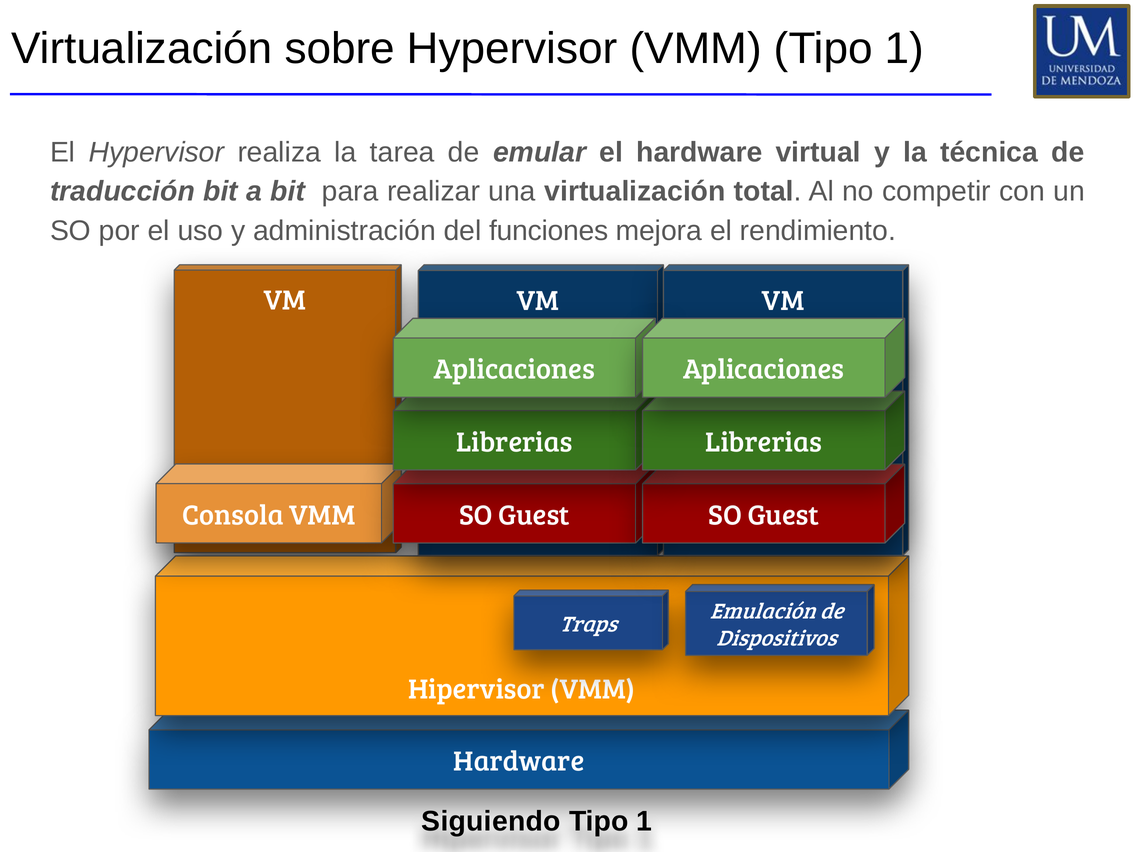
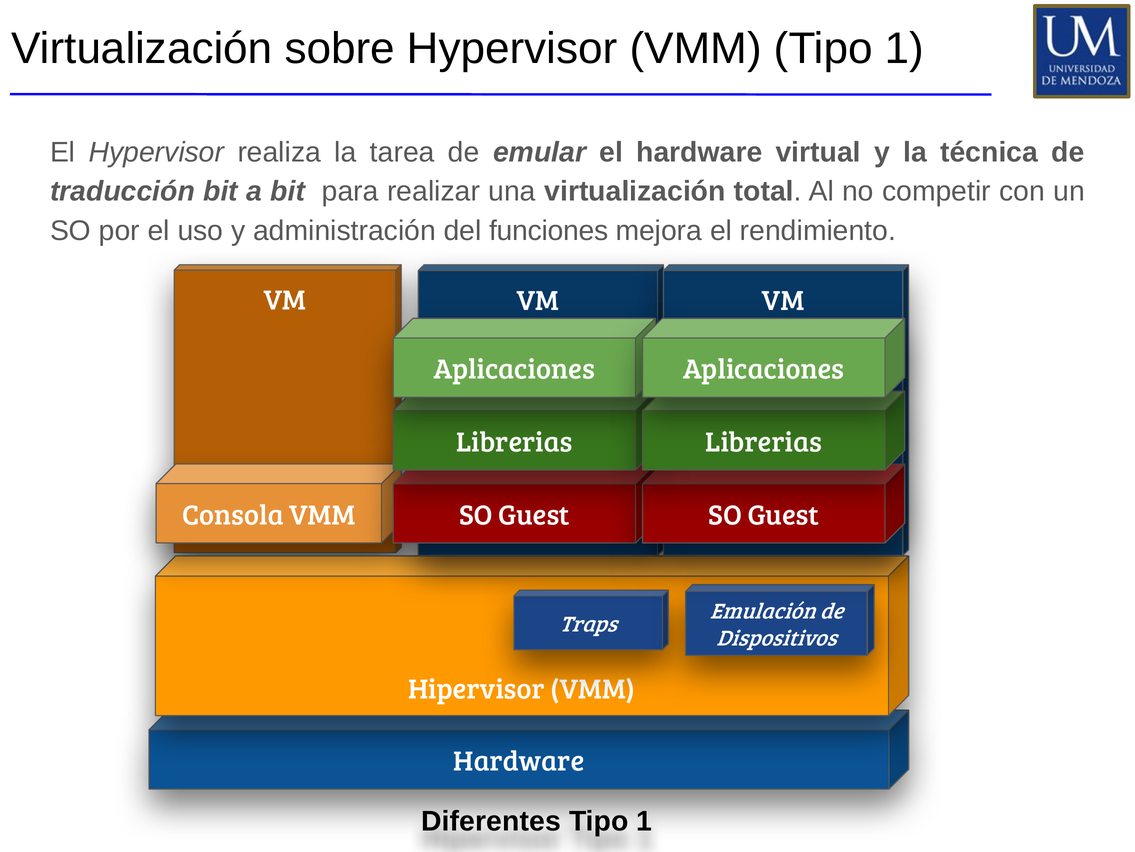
Siguiendo: Siguiendo -> Diferentes
